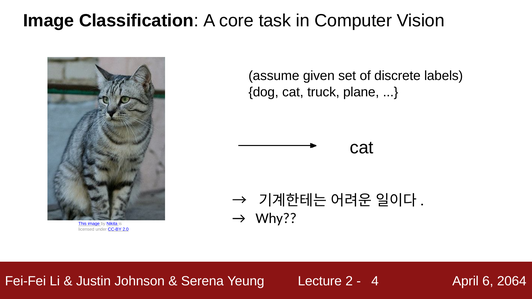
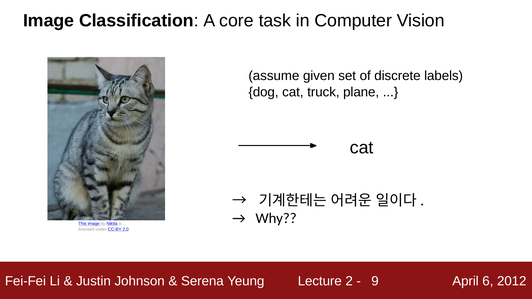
4: 4 -> 9
2064: 2064 -> 2012
